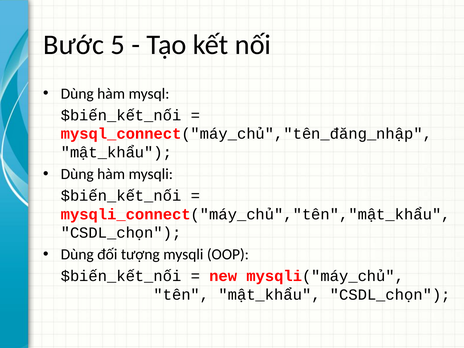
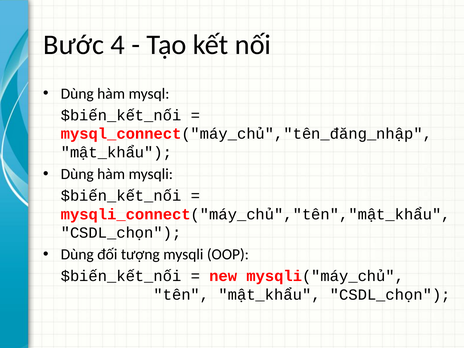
5: 5 -> 4
